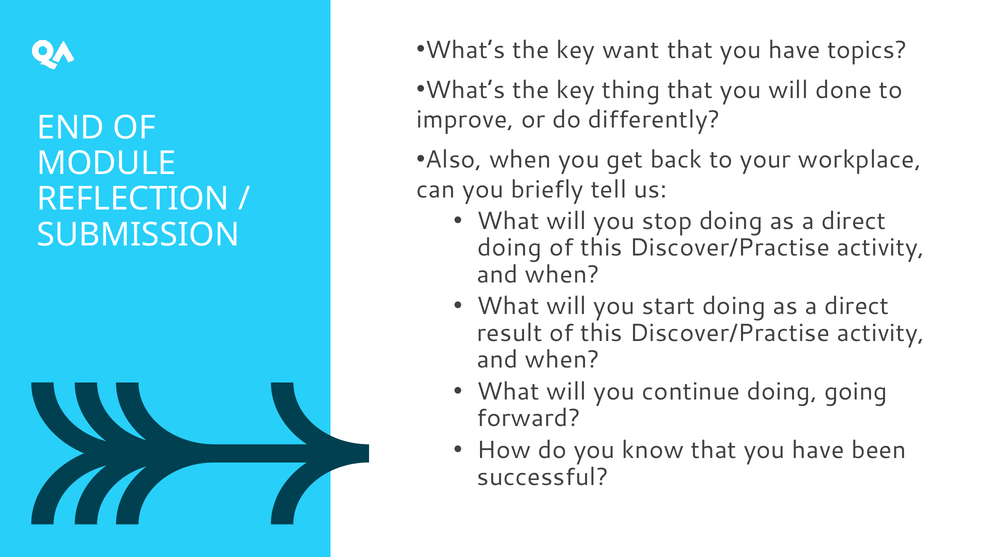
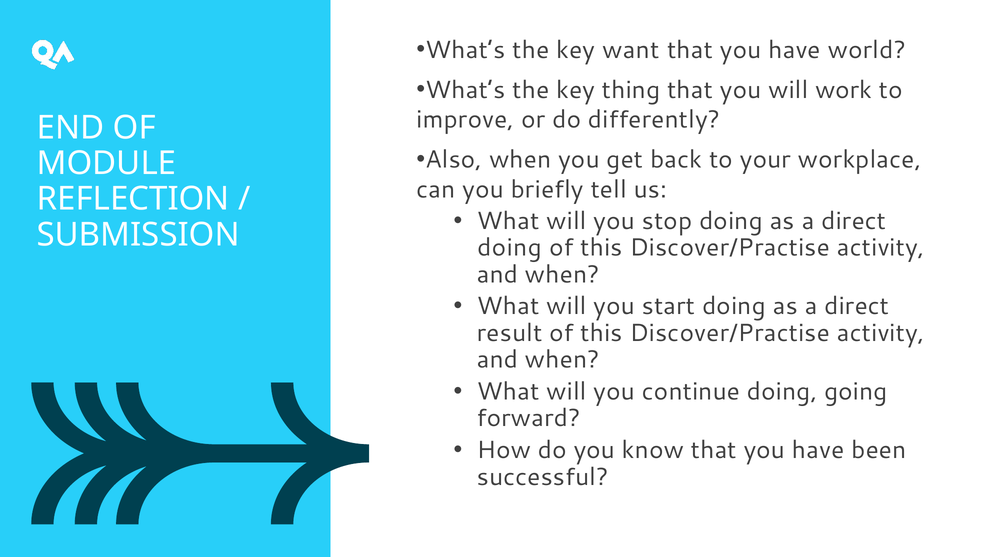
topics: topics -> world
done: done -> work
